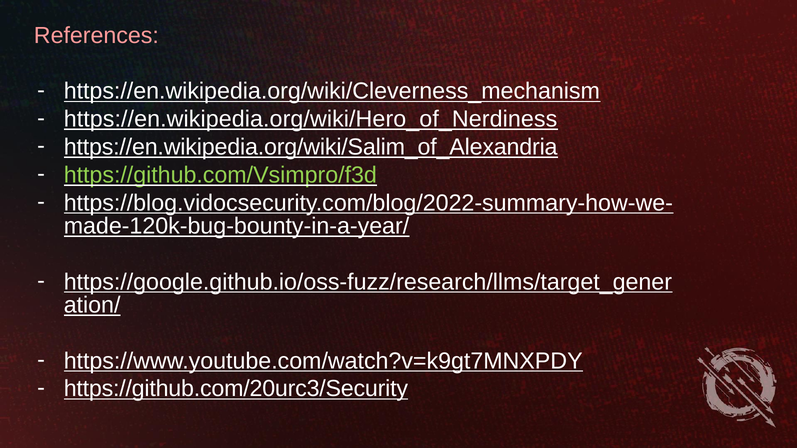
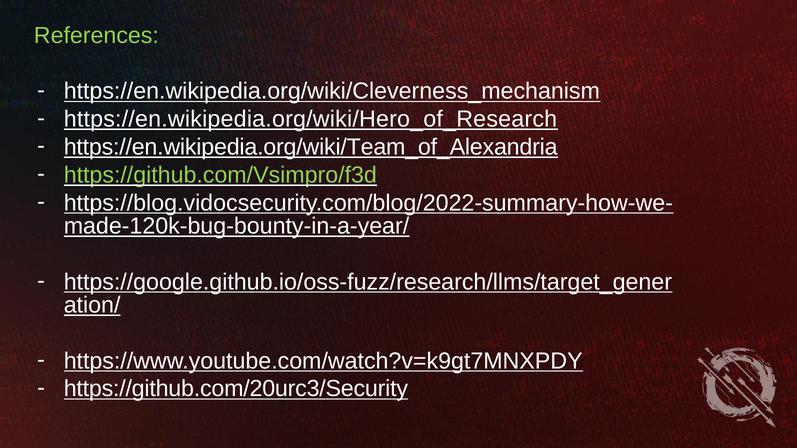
References colour: pink -> light green
https://en.wikipedia.org/wiki/Hero_of_Nerdiness: https://en.wikipedia.org/wiki/Hero_of_Nerdiness -> https://en.wikipedia.org/wiki/Hero_of_Research
https://en.wikipedia.org/wiki/Salim_of_Alexandria: https://en.wikipedia.org/wiki/Salim_of_Alexandria -> https://en.wikipedia.org/wiki/Team_of_Alexandria
